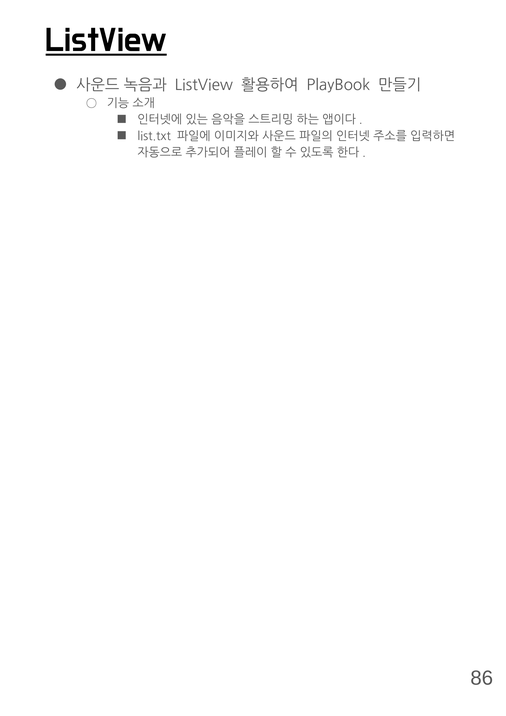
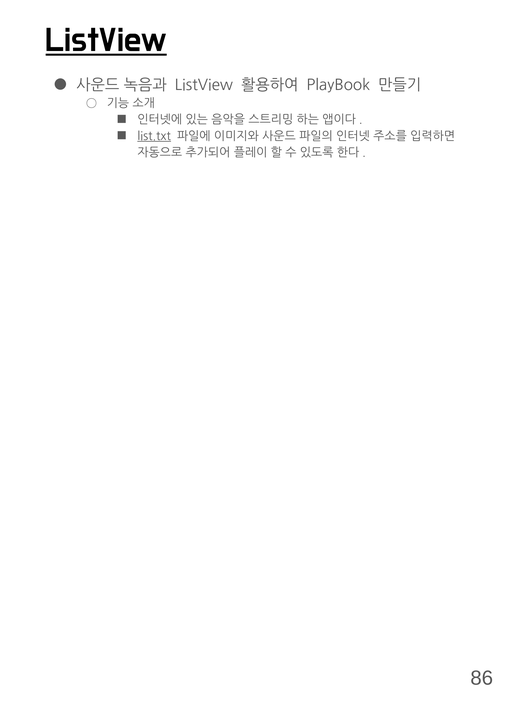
list.txt underline: none -> present
